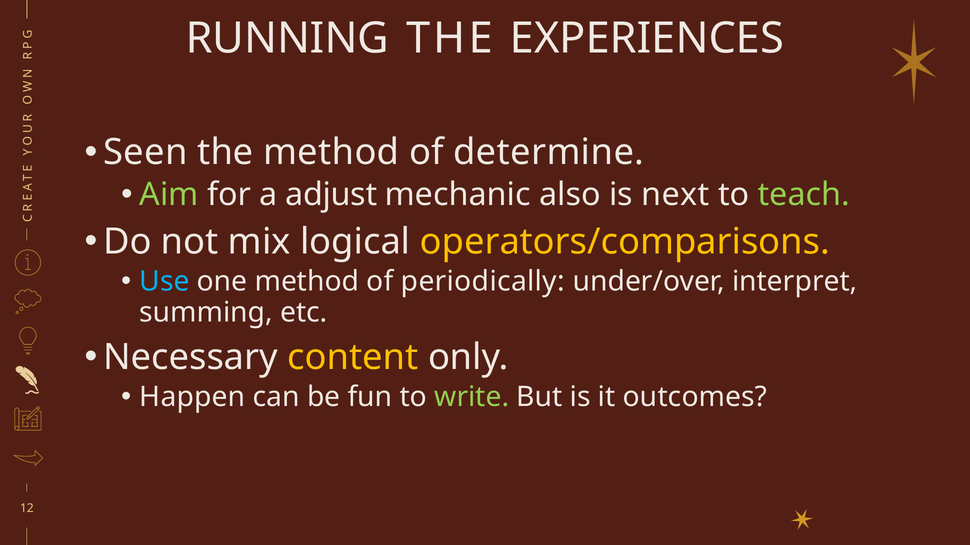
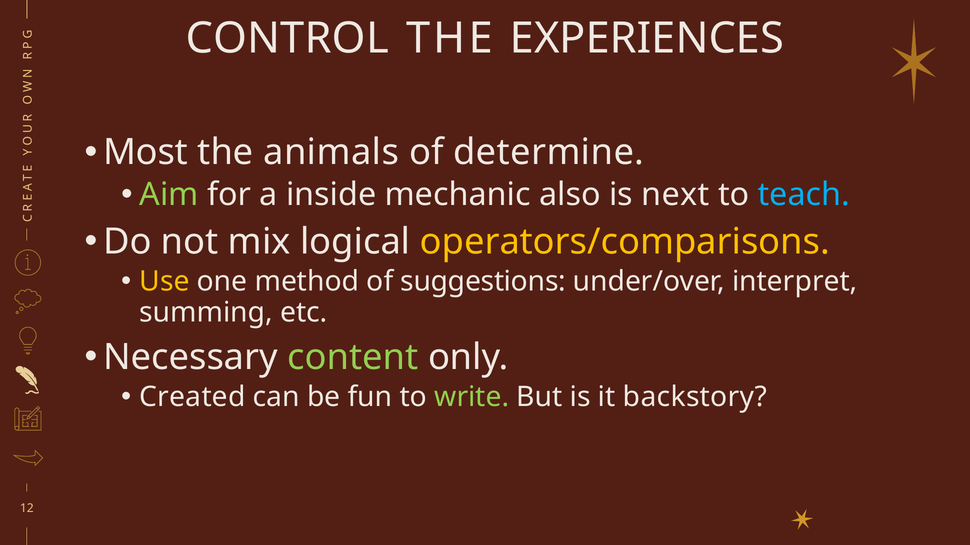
RUNNING: RUNNING -> CONTROL
Seen: Seen -> Most
the method: method -> animals
adjust: adjust -> inside
teach colour: light green -> light blue
Use colour: light blue -> yellow
periodically: periodically -> suggestions
content colour: yellow -> light green
Happen: Happen -> Created
outcomes: outcomes -> backstory
